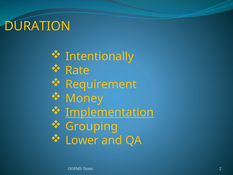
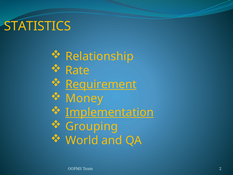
DURATION: DURATION -> STATISTICS
Intentionally: Intentionally -> Relationship
Requirement underline: none -> present
Lower: Lower -> World
